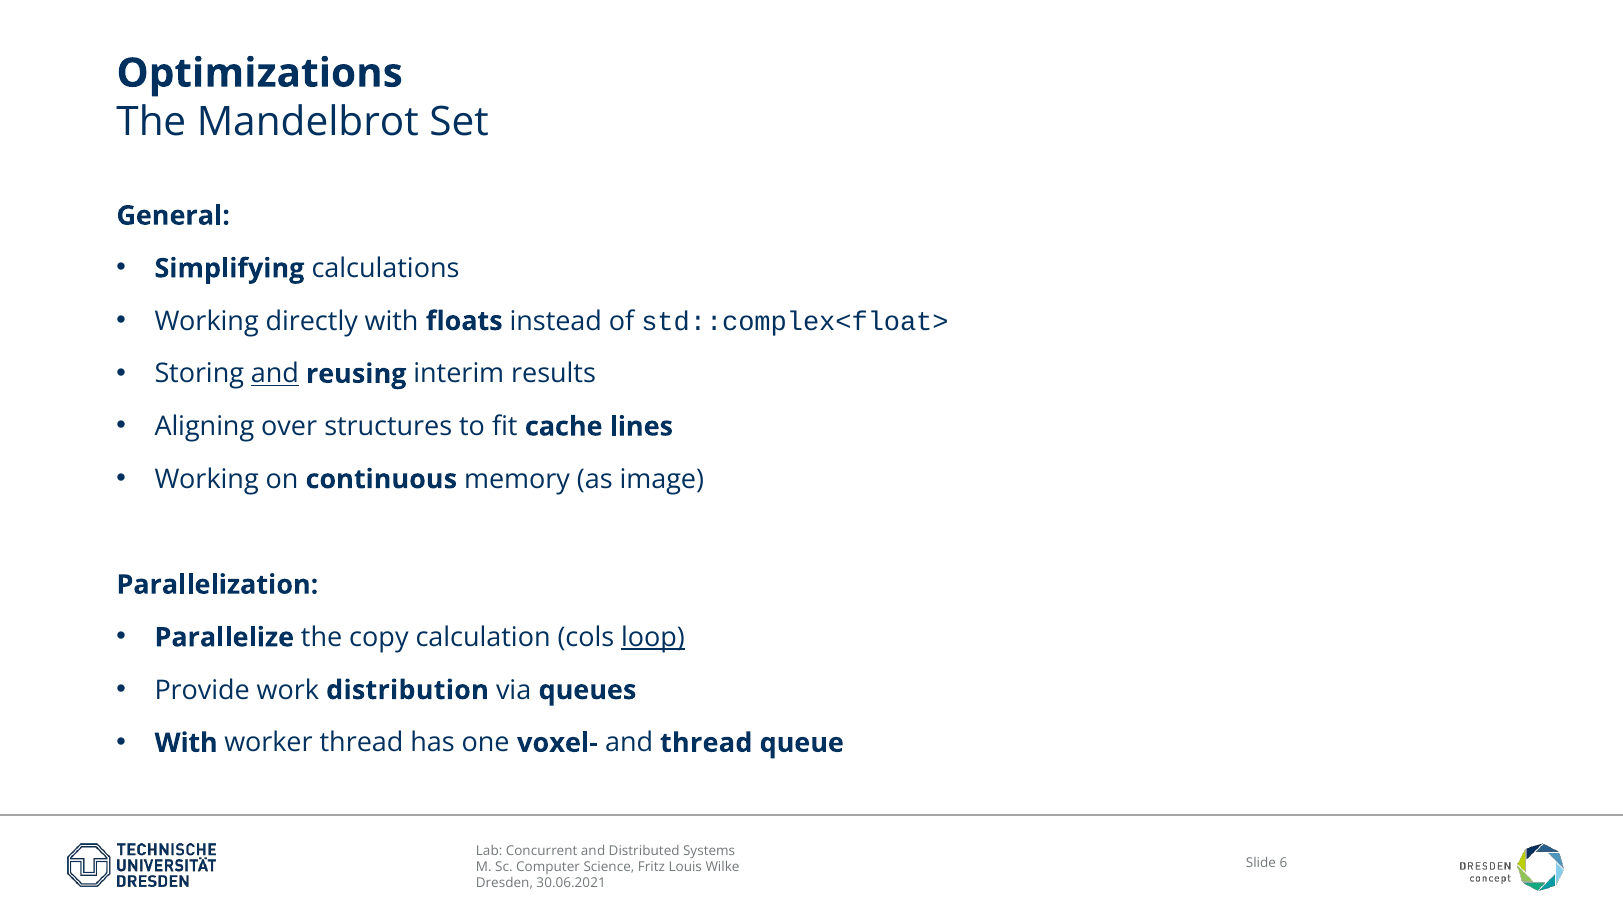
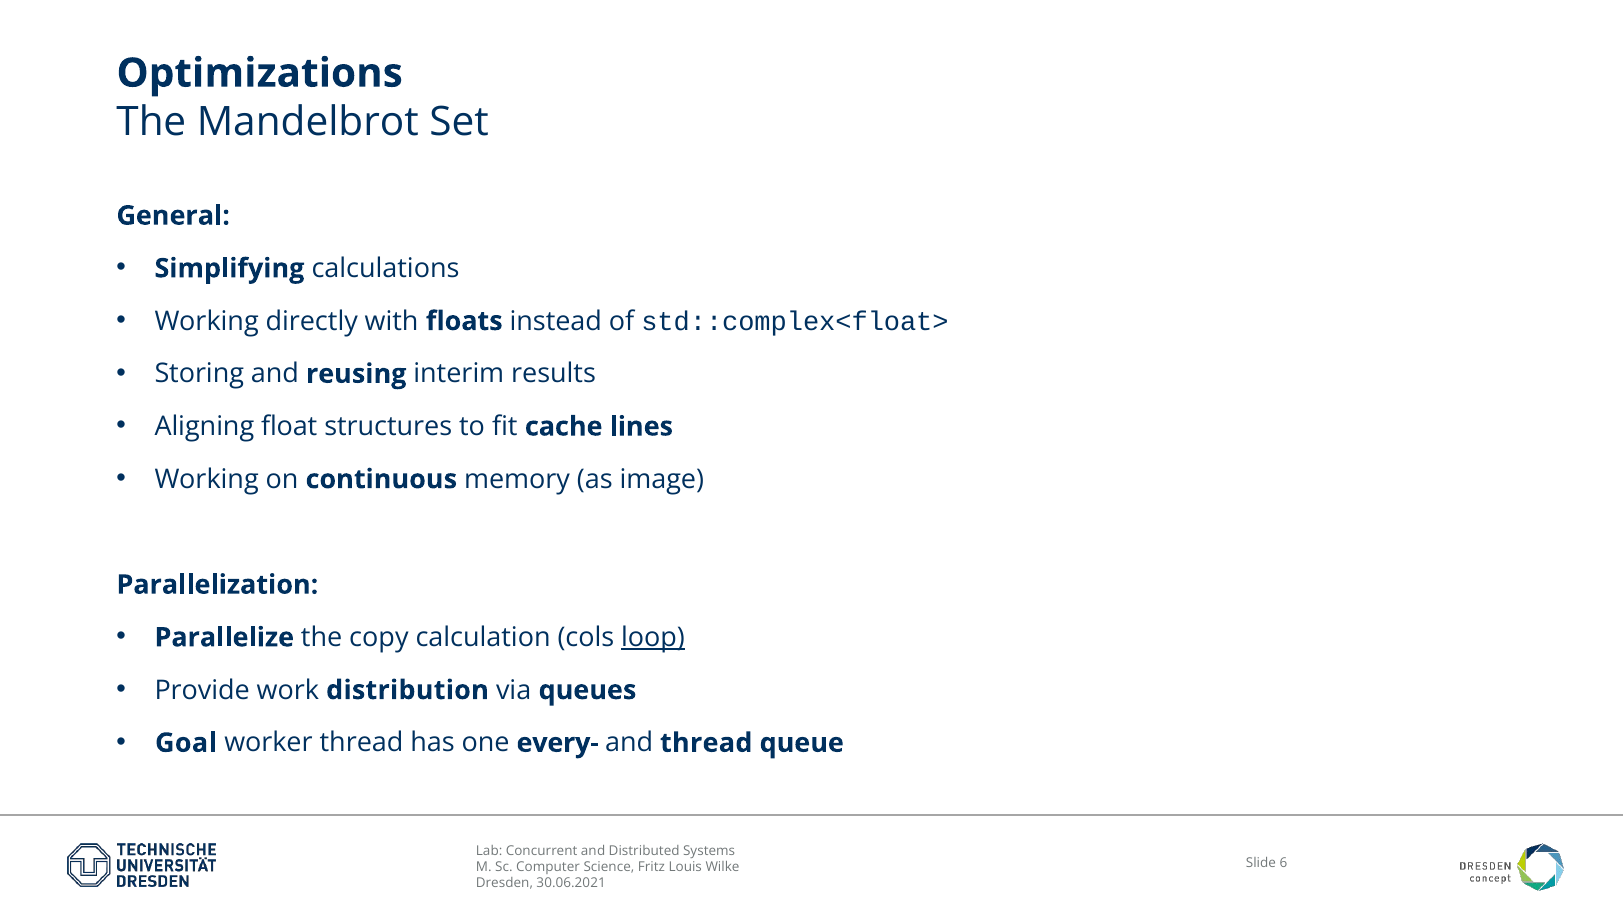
and at (275, 374) underline: present -> none
over: over -> float
With at (186, 743): With -> Goal
voxel-: voxel- -> every-
